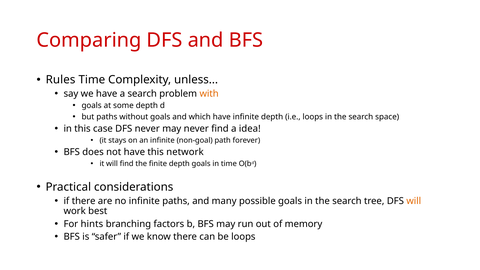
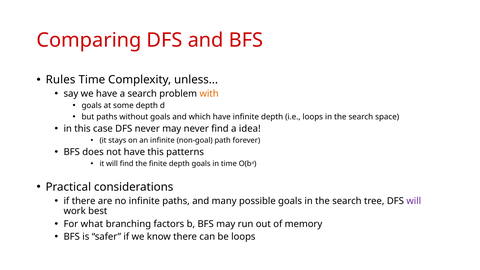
network: network -> patterns
will at (414, 201) colour: orange -> purple
hints: hints -> what
